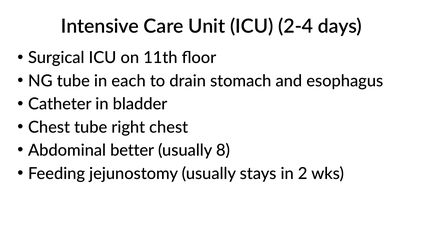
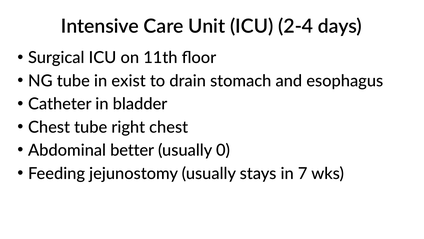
each: each -> exist
8: 8 -> 0
2: 2 -> 7
